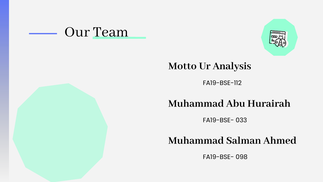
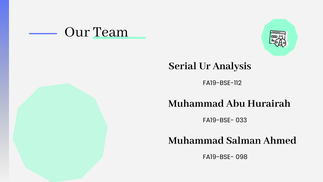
Motto: Motto -> Serial
